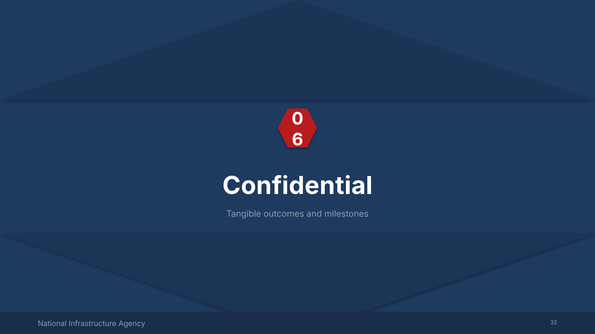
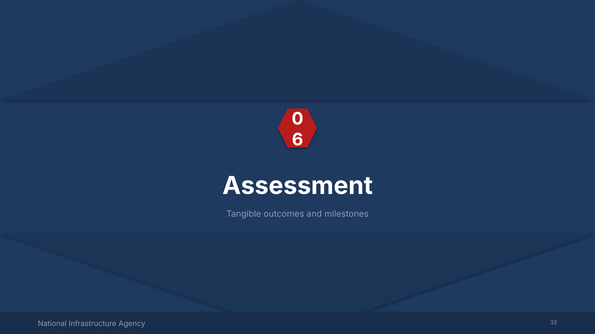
Confidential: Confidential -> Assessment
